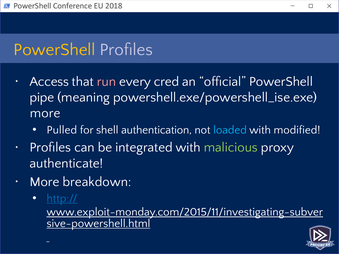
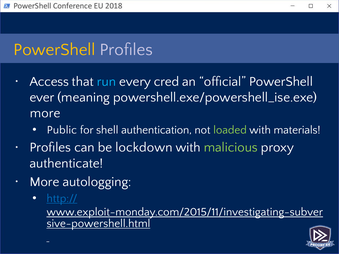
run colour: pink -> light blue
pipe: pipe -> ever
Pulled: Pulled -> Public
loaded colour: light blue -> light green
modified: modified -> materials
integrated: integrated -> lockdown
breakdown: breakdown -> autologging
